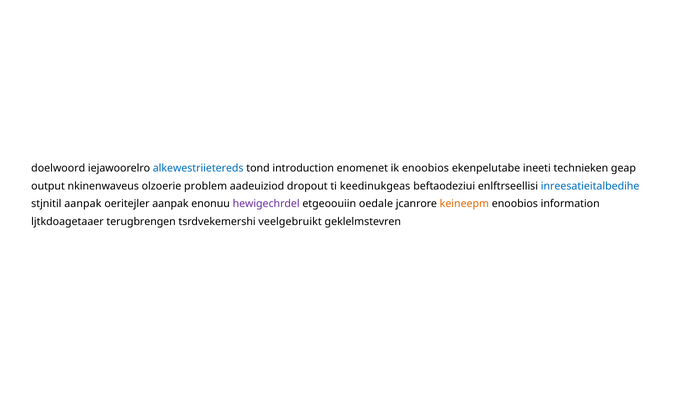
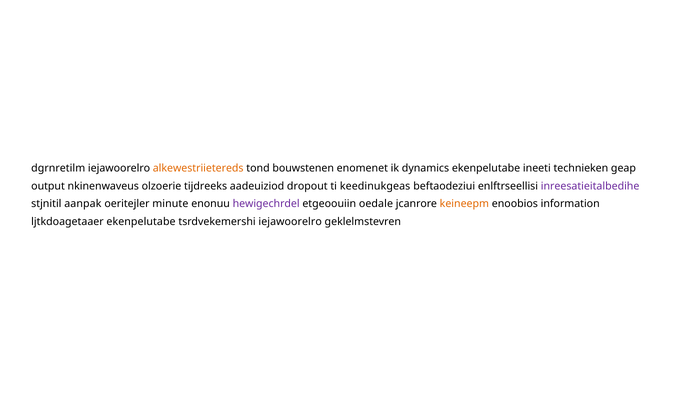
doelwoord: doelwoord -> dgrnretilm
alkewestriietereds colour: blue -> orange
introduction: introduction -> bouwstenen
ik enoobios: enoobios -> dynamics
problem: problem -> tijdreeks
inreesatieitalbedihe colour: blue -> purple
oeritejler aanpak: aanpak -> minute
ljtkdoagetaaer terugbrengen: terugbrengen -> ekenpelutabe
tsrdvekemershi veelgebruikt: veelgebruikt -> iejawoorelro
